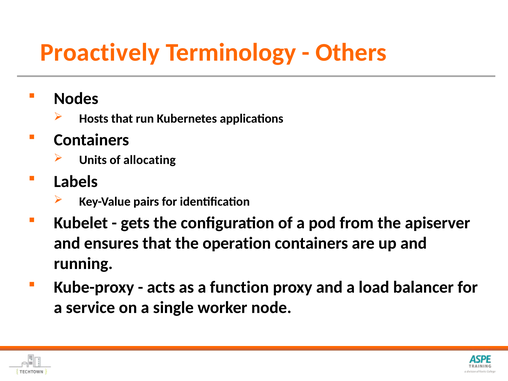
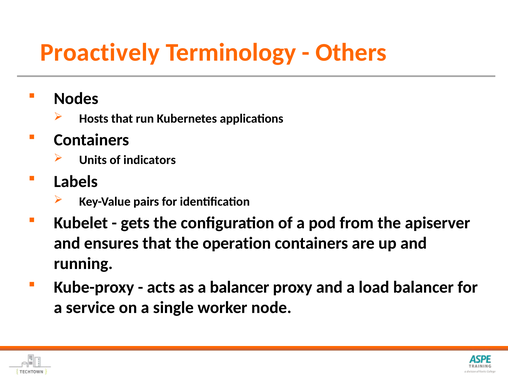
allocating: allocating -> indicators
a function: function -> balancer
